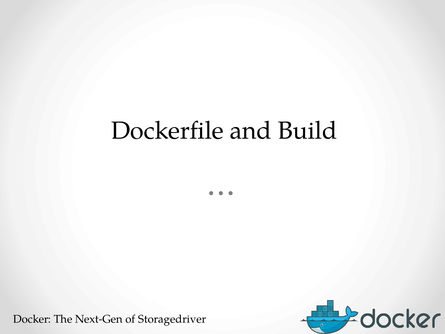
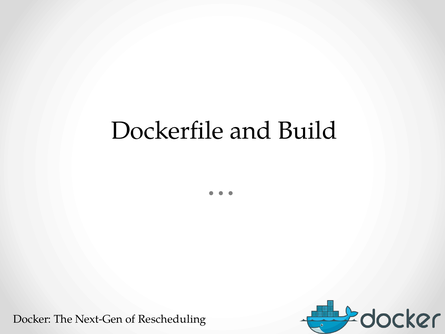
Storagedriver: Storagedriver -> Rescheduling
